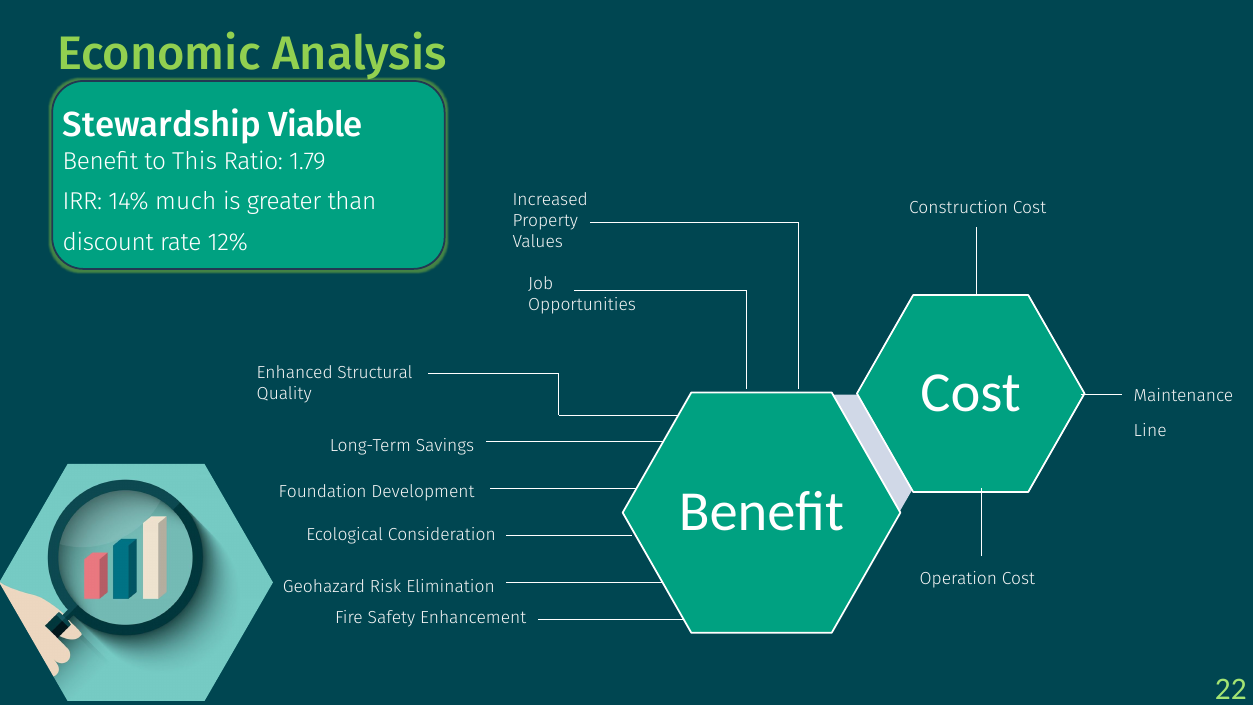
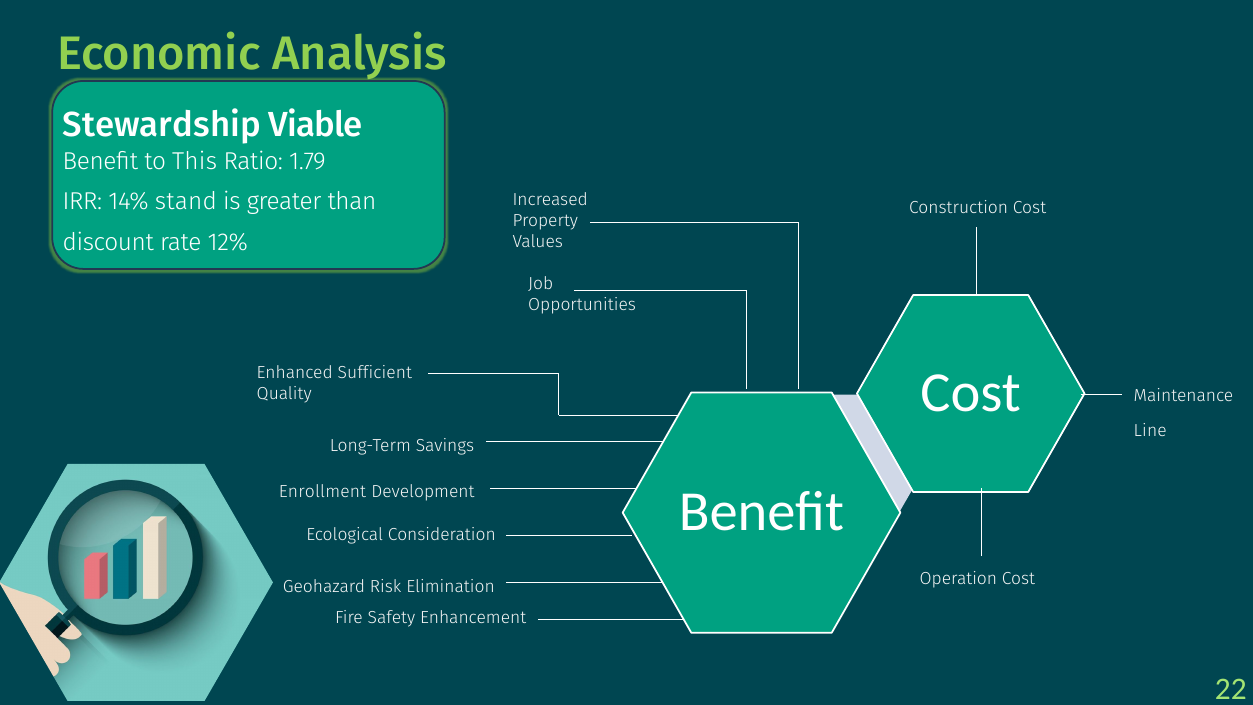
much: much -> stand
Structural: Structural -> Sufficient
Foundation: Foundation -> Enrollment
